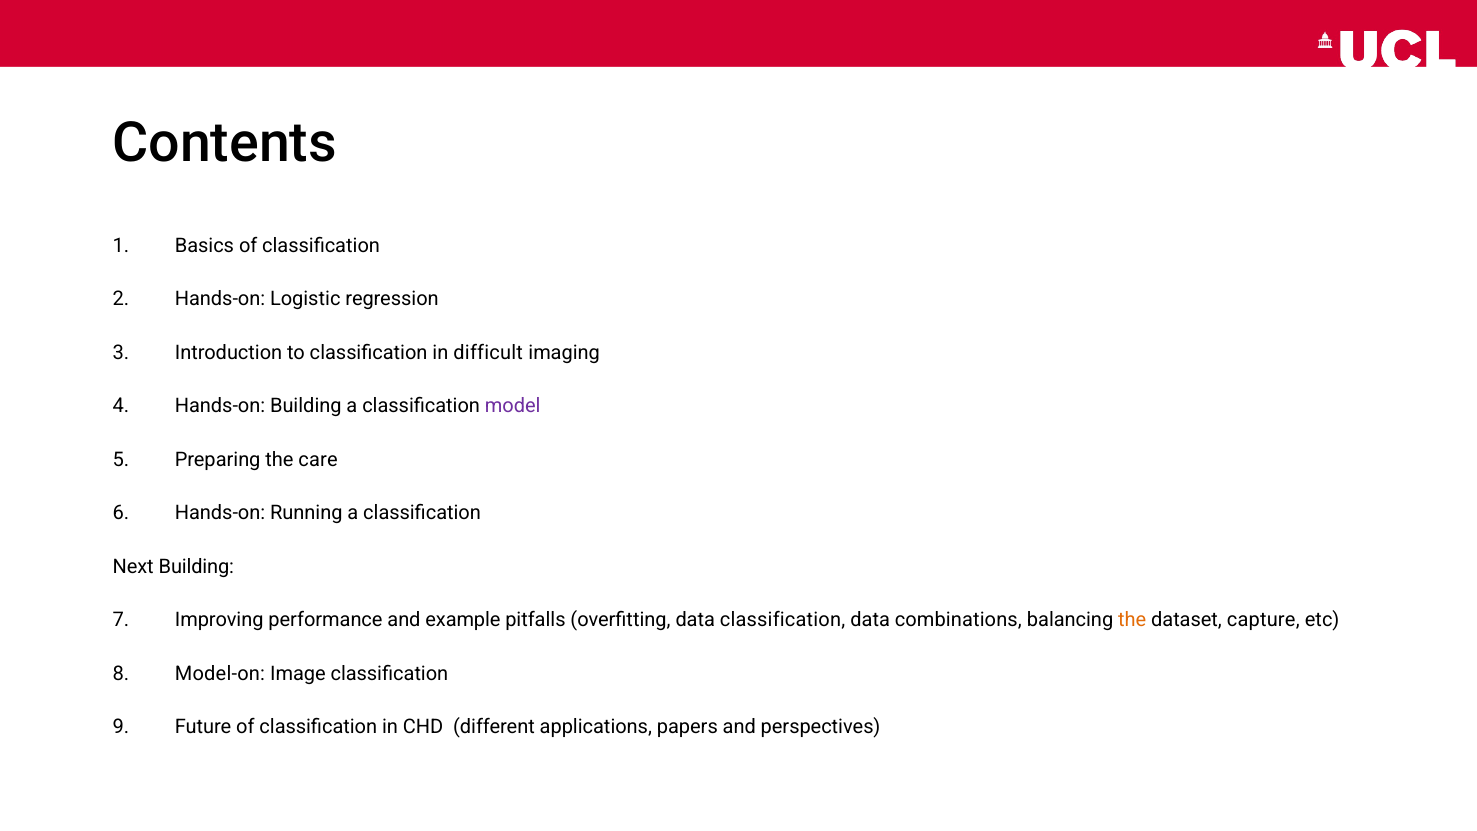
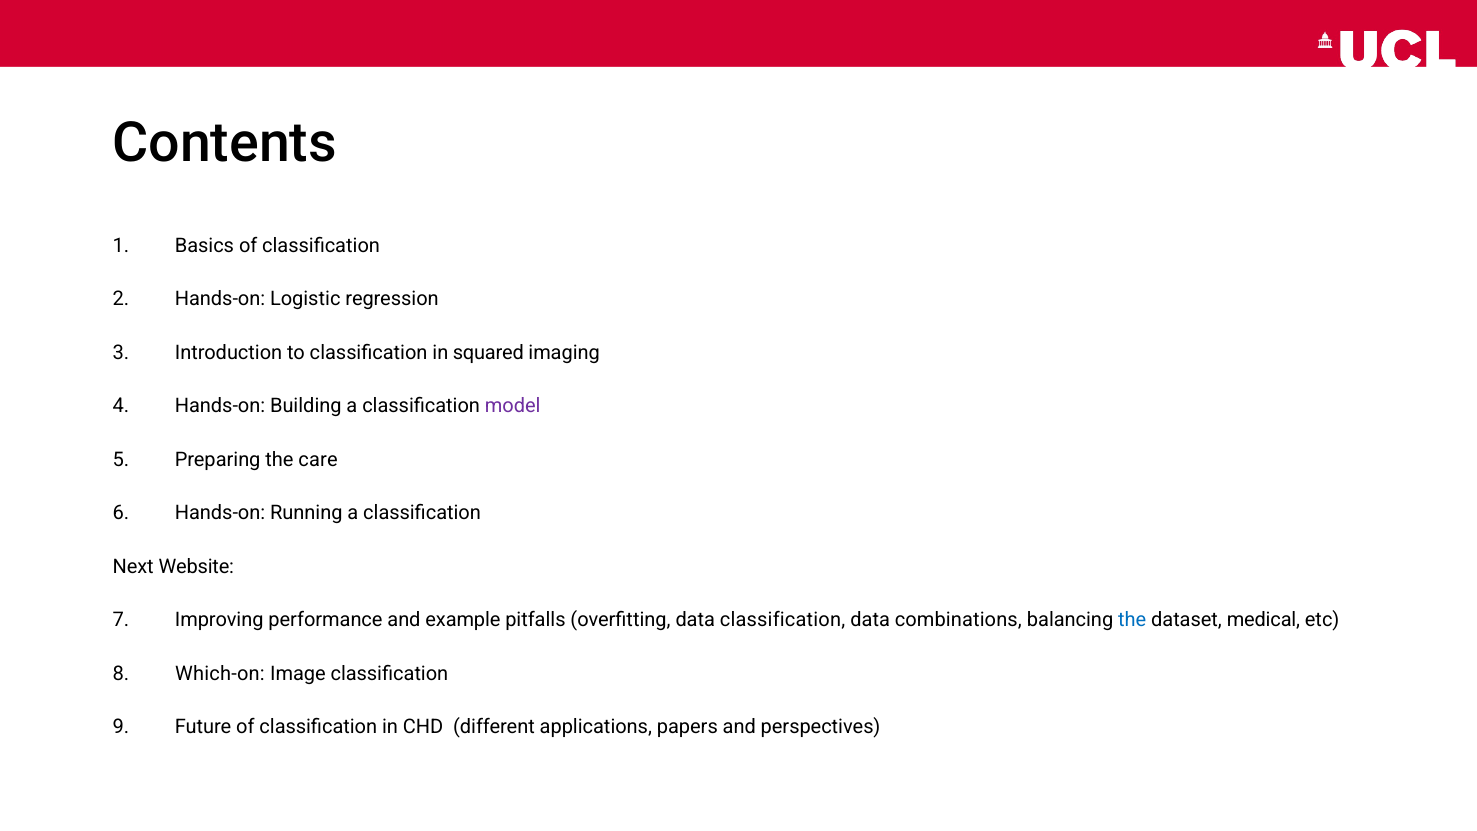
difficult: difficult -> squared
Next Building: Building -> Website
the at (1132, 620) colour: orange -> blue
capture: capture -> medical
Model-on: Model-on -> Which-on
